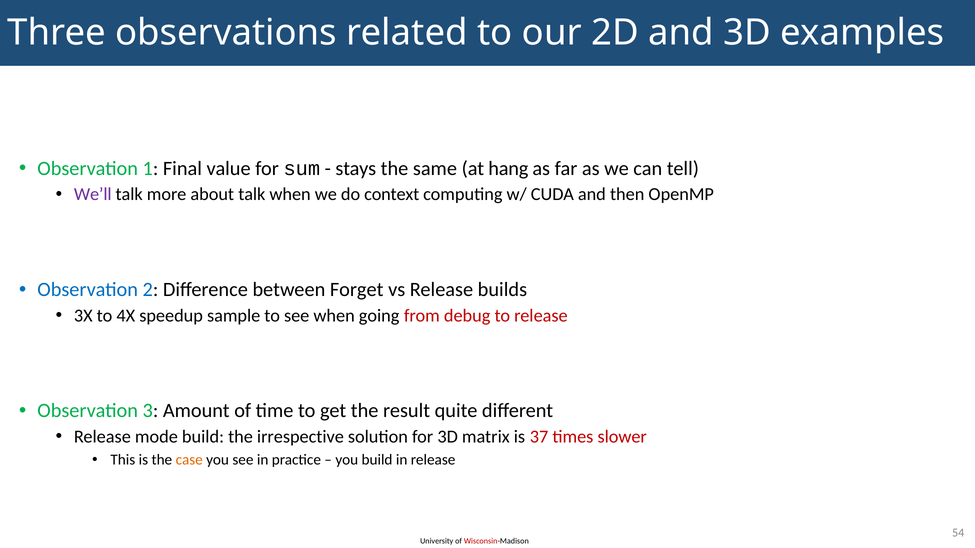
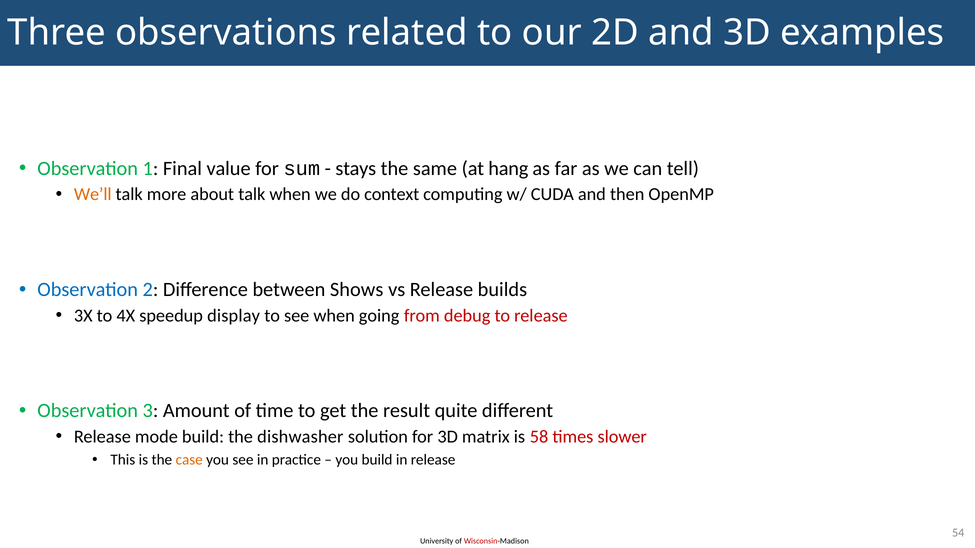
We’ll colour: purple -> orange
Forget: Forget -> Shows
sample: sample -> display
irrespective: irrespective -> dishwasher
37: 37 -> 58
